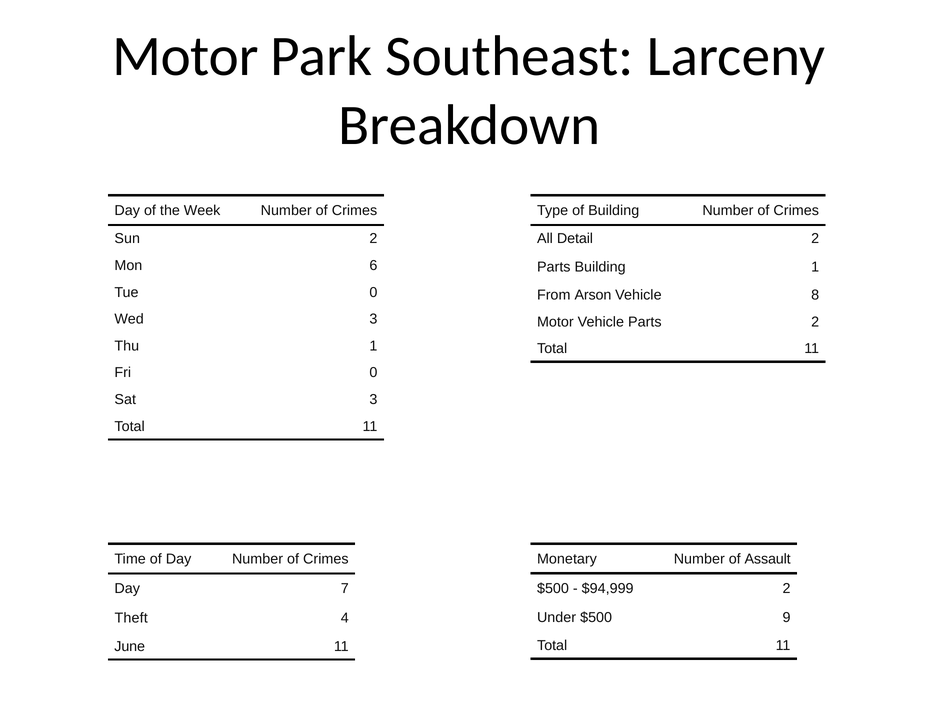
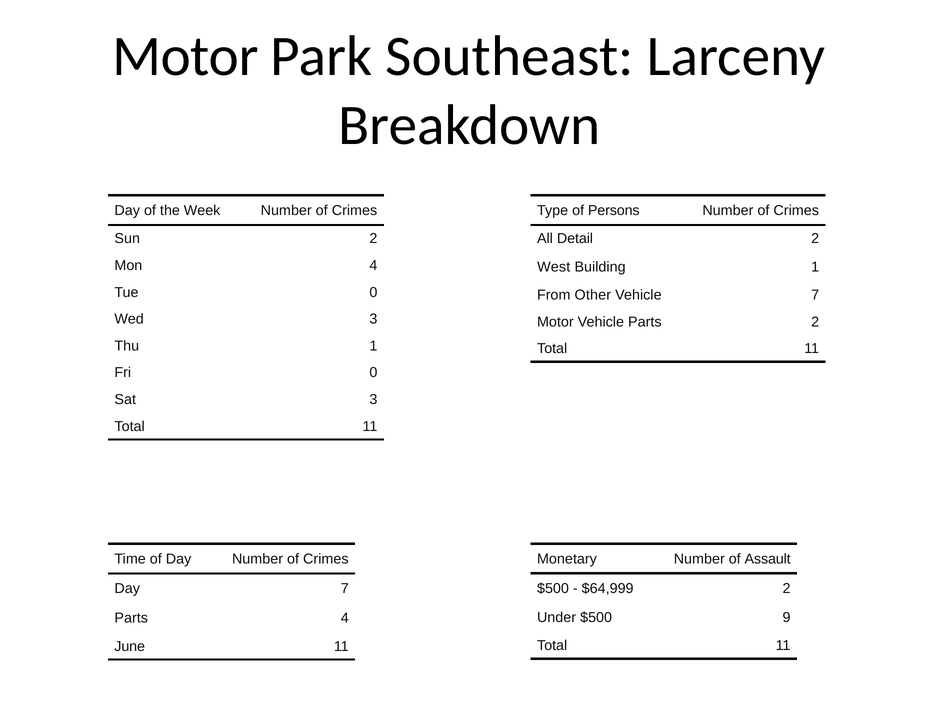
of Building: Building -> Persons
Mon 6: 6 -> 4
Parts at (554, 267): Parts -> West
Arson: Arson -> Other
Vehicle 8: 8 -> 7
$94,999: $94,999 -> $64,999
Theft at (131, 618): Theft -> Parts
